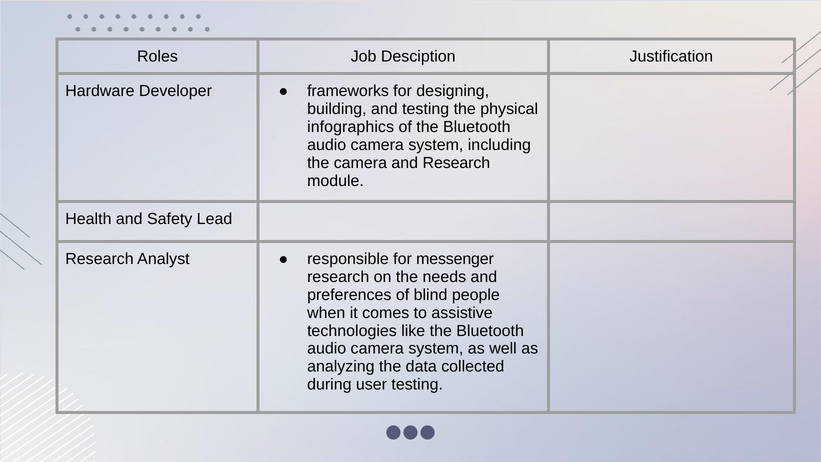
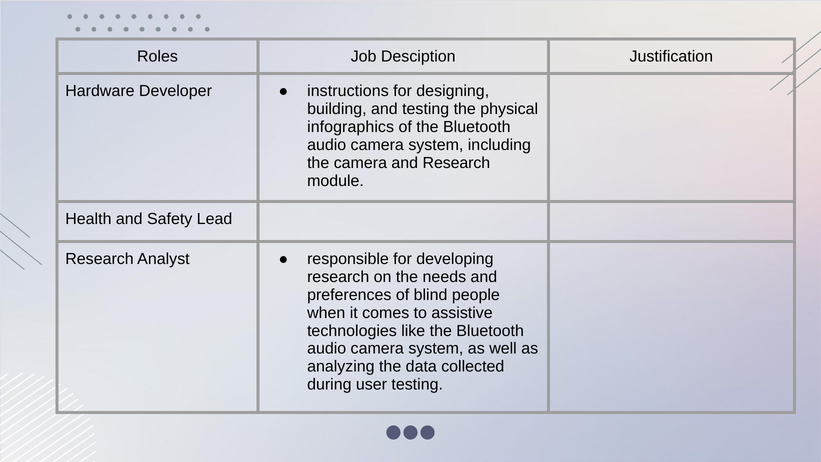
frameworks: frameworks -> instructions
messenger: messenger -> developing
